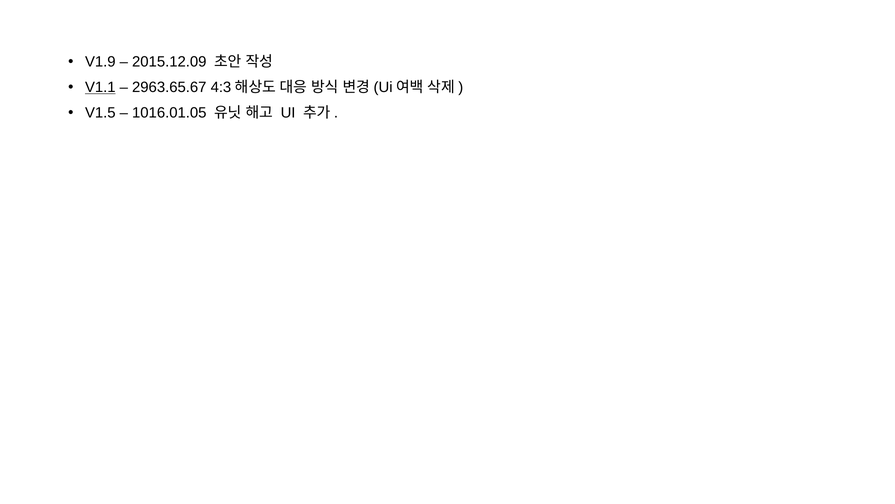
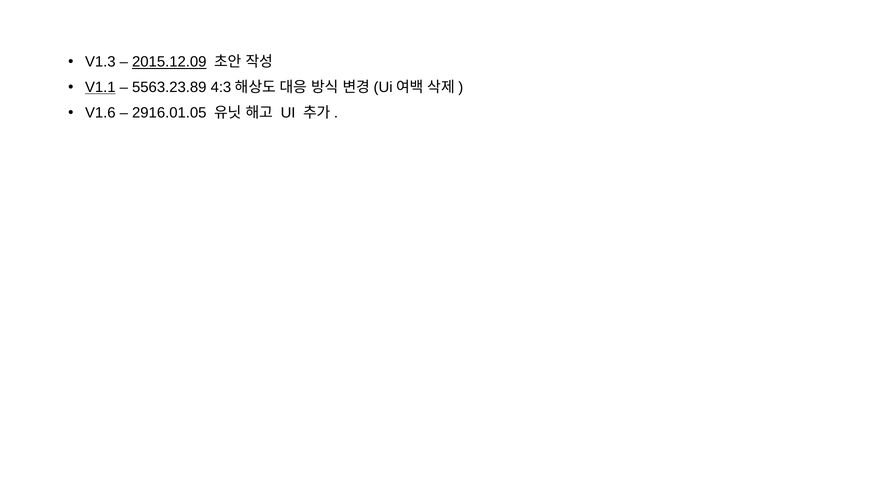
V1.9: V1.9 -> V1.3
2015.12.09 underline: none -> present
2963.65.67: 2963.65.67 -> 5563.23.89
V1.5: V1.5 -> V1.6
1016.01.05: 1016.01.05 -> 2916.01.05
